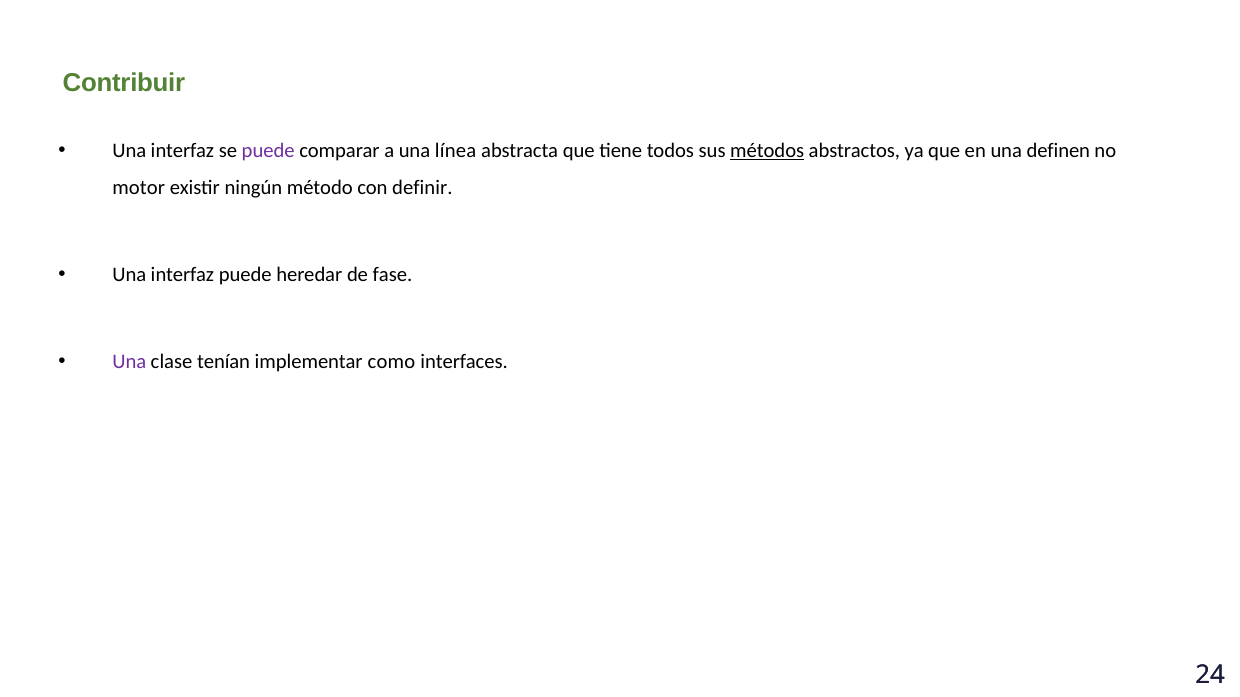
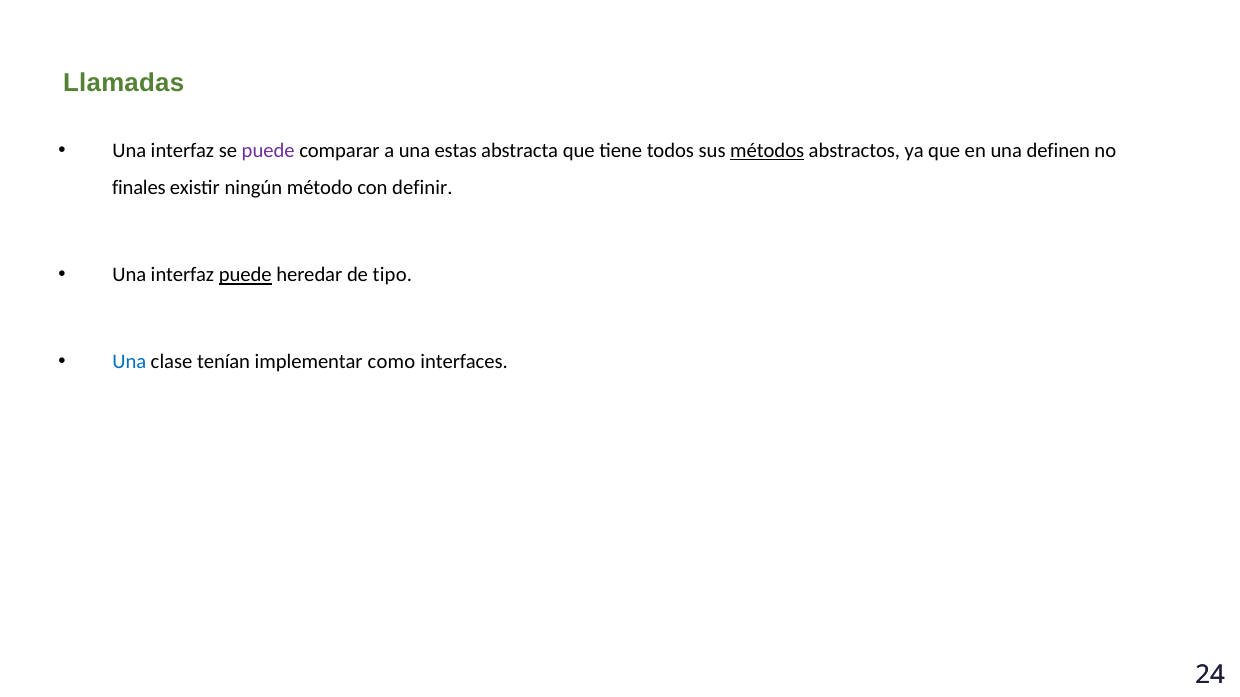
Contribuir: Contribuir -> Llamadas
línea: línea -> estas
motor: motor -> finales
puede at (245, 275) underline: none -> present
fase: fase -> tipo
Una at (129, 362) colour: purple -> blue
